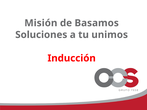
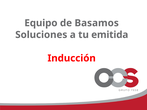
Misión: Misión -> Equipo
unimos: unimos -> emitida
